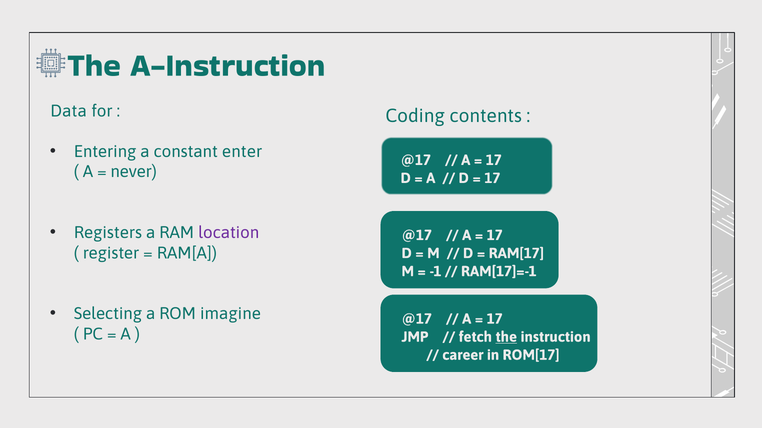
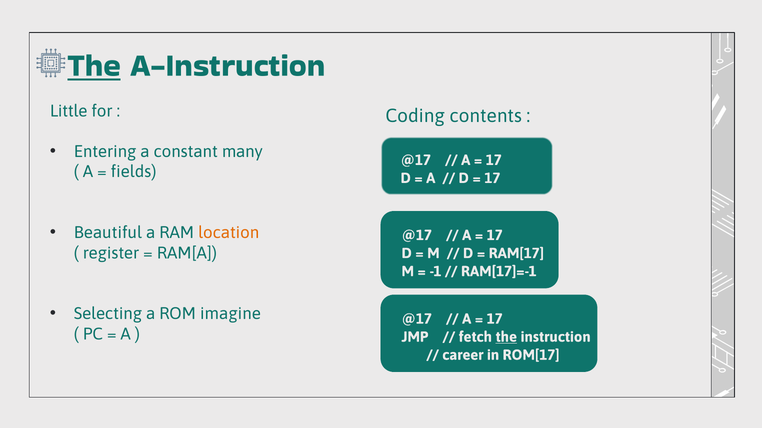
The at (94, 66) underline: none -> present
Data: Data -> Little
enter: enter -> many
never: never -> fields
Registers: Registers -> Beautiful
location colour: purple -> orange
